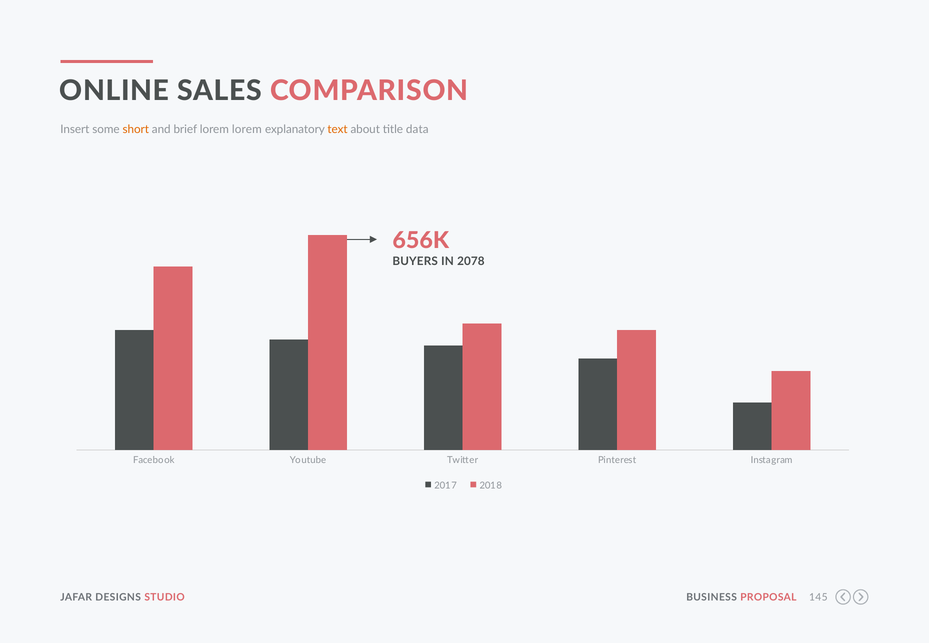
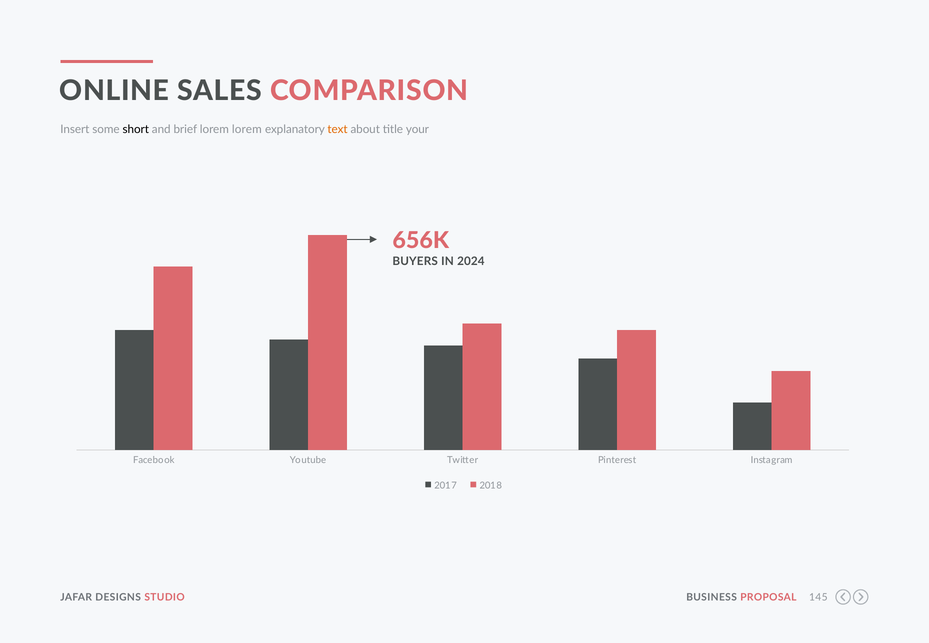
short colour: orange -> black
data: data -> your
2078: 2078 -> 2024
